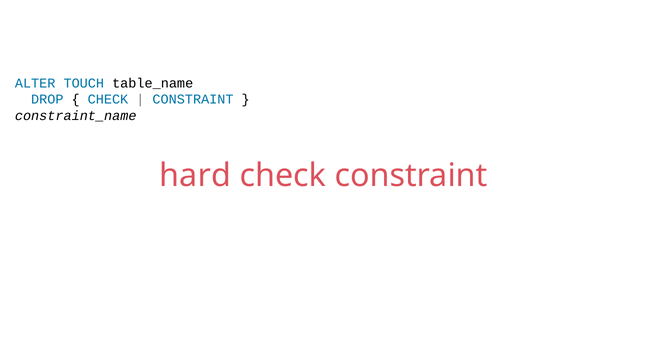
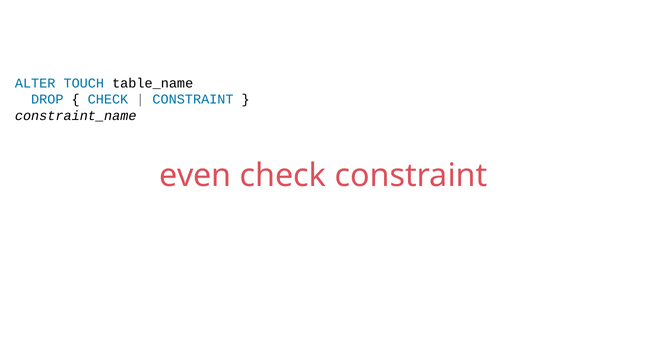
hard: hard -> even
